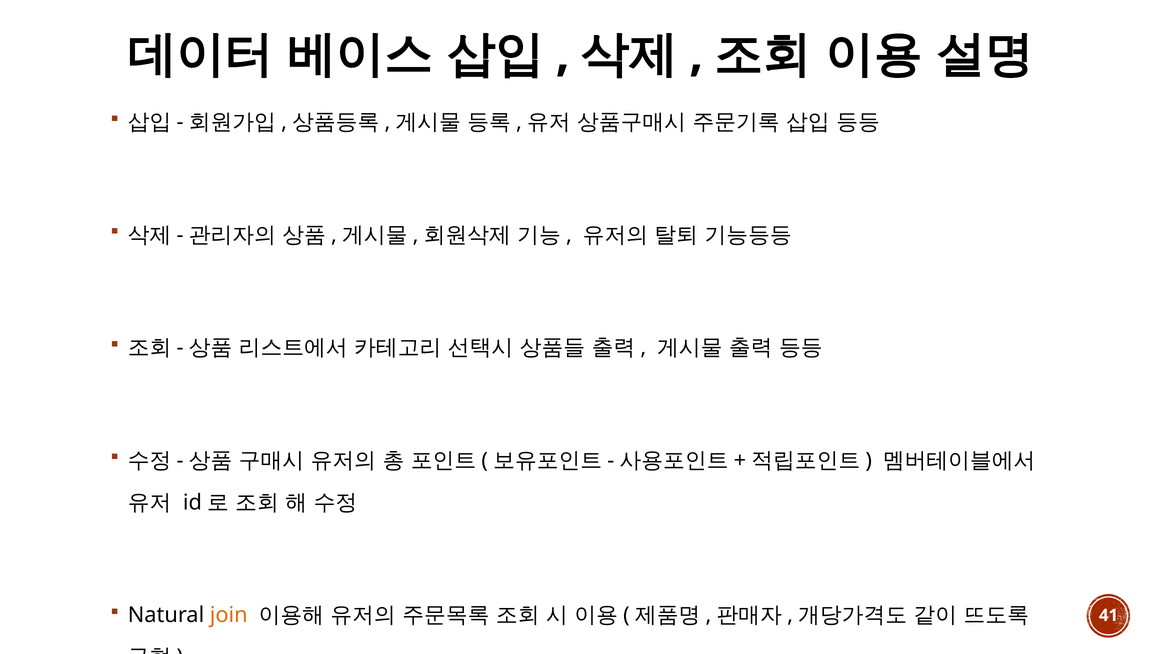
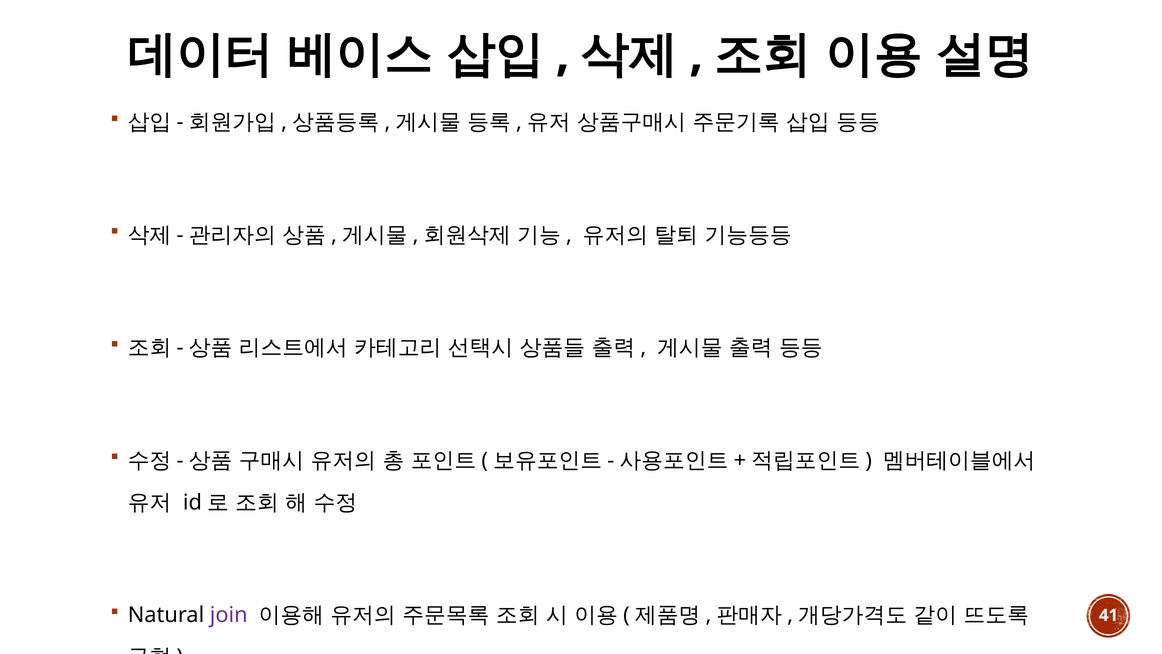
join colour: orange -> purple
